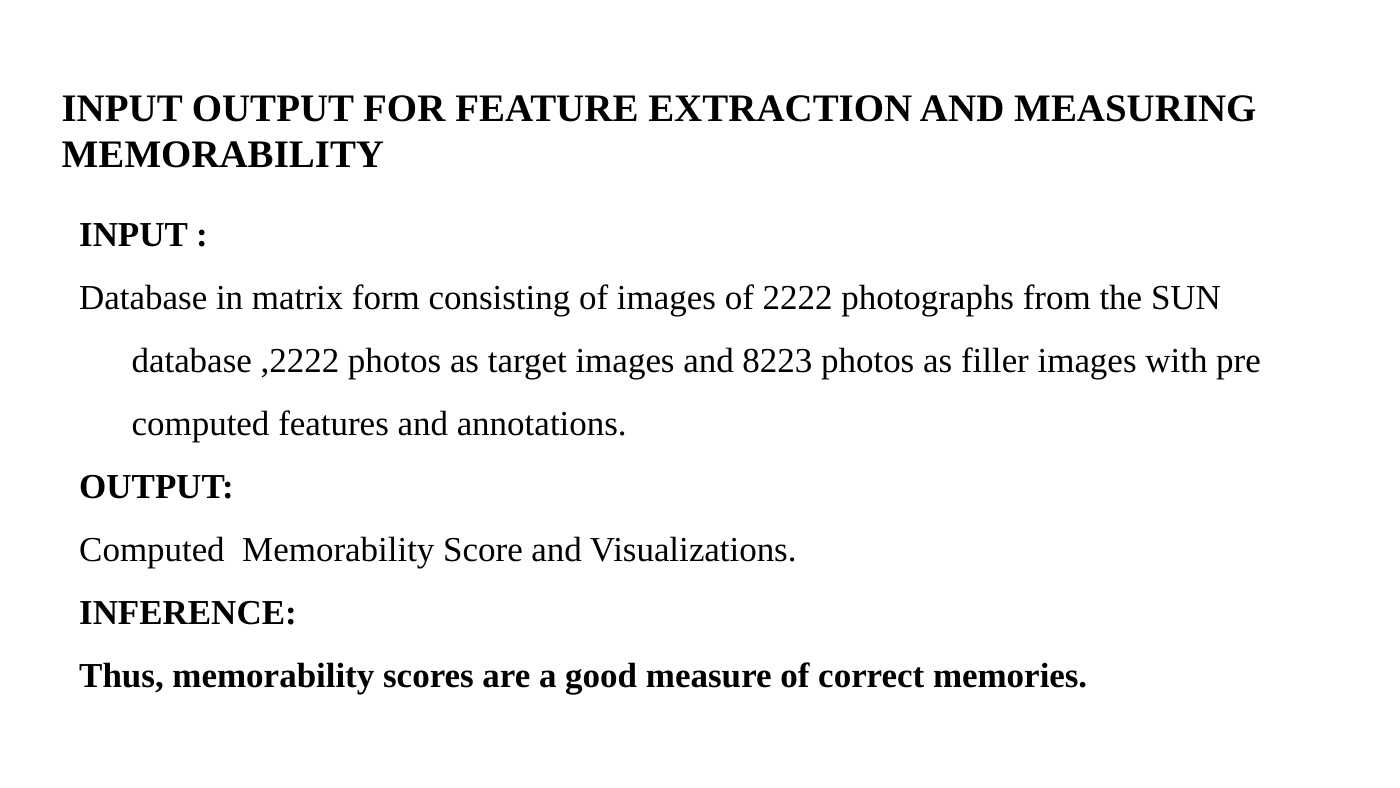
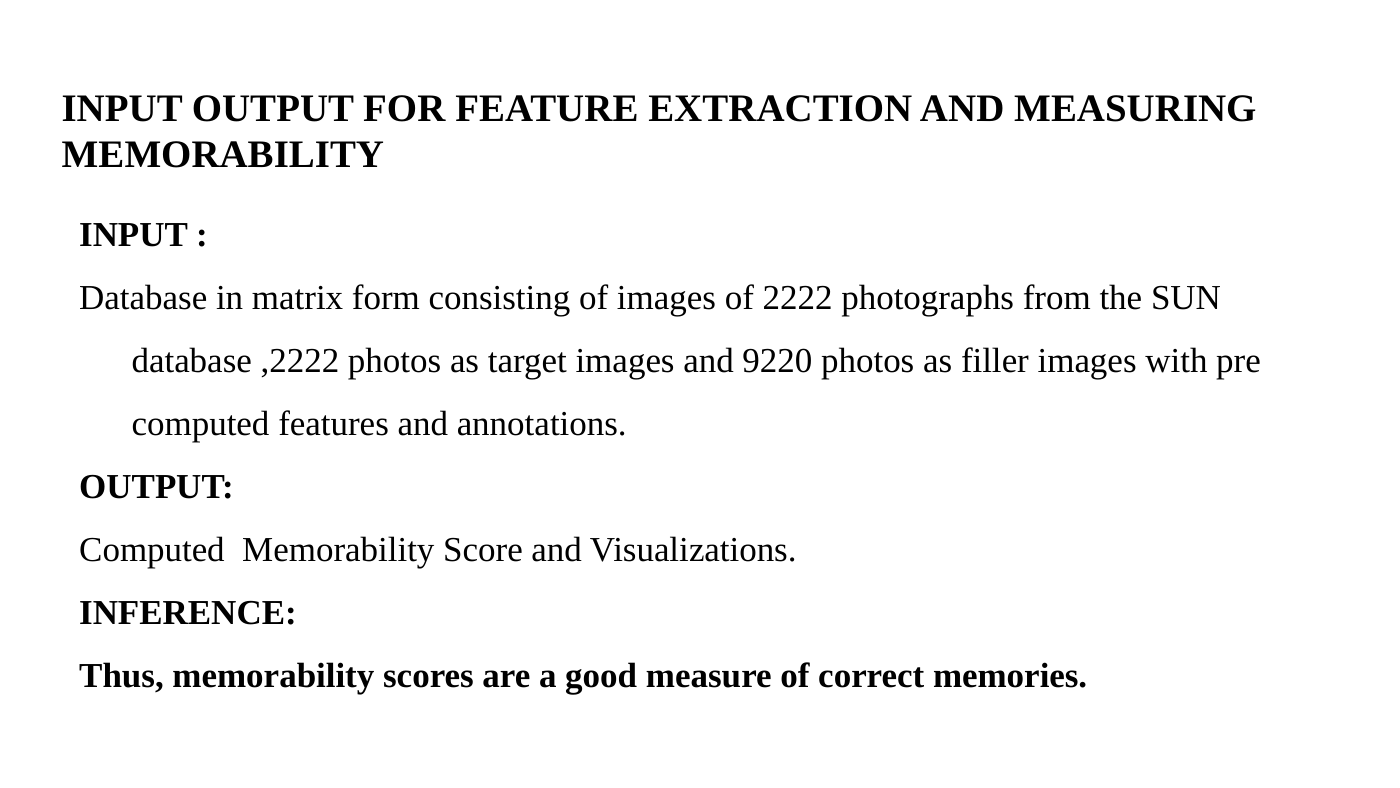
8223: 8223 -> 9220
